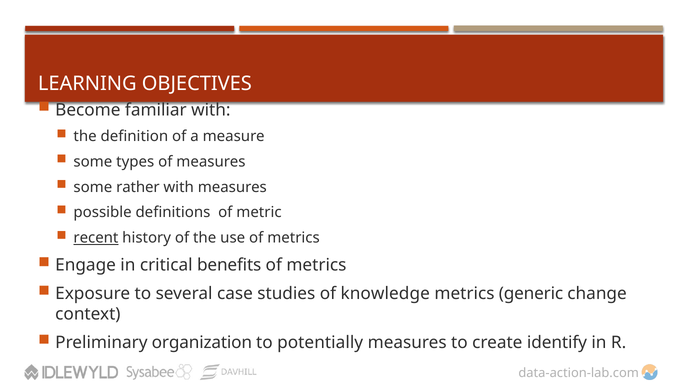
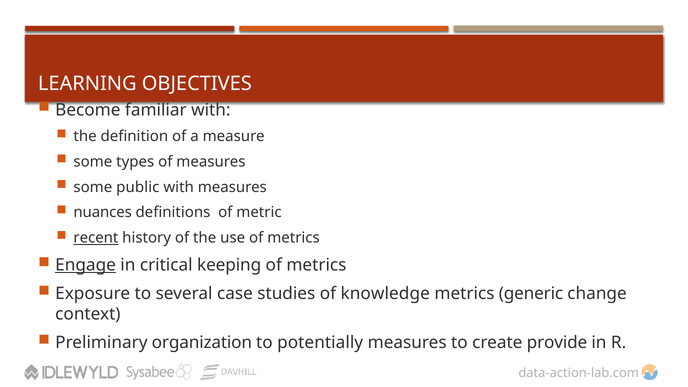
rather: rather -> public
possible: possible -> nuances
Engage underline: none -> present
benefits: benefits -> keeping
identify: identify -> provide
